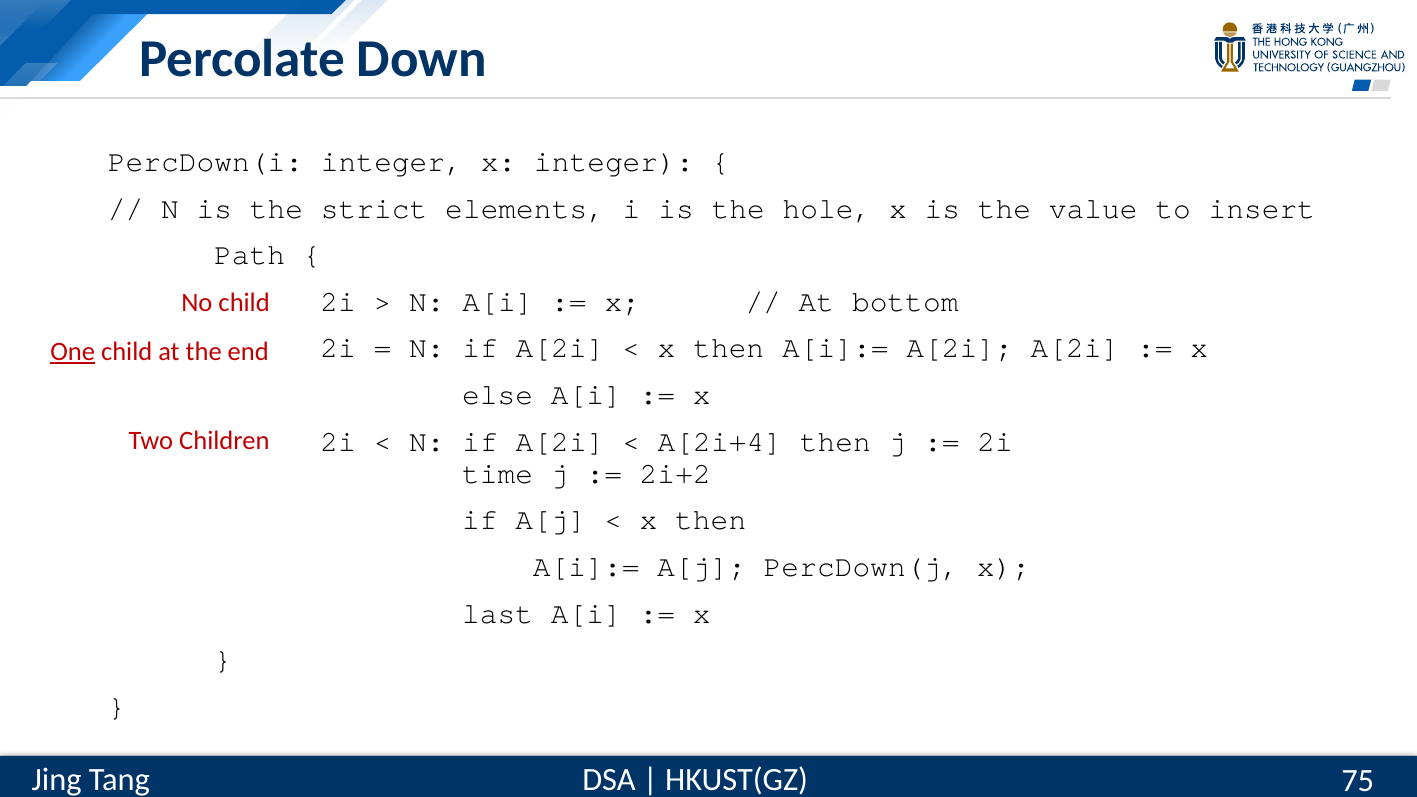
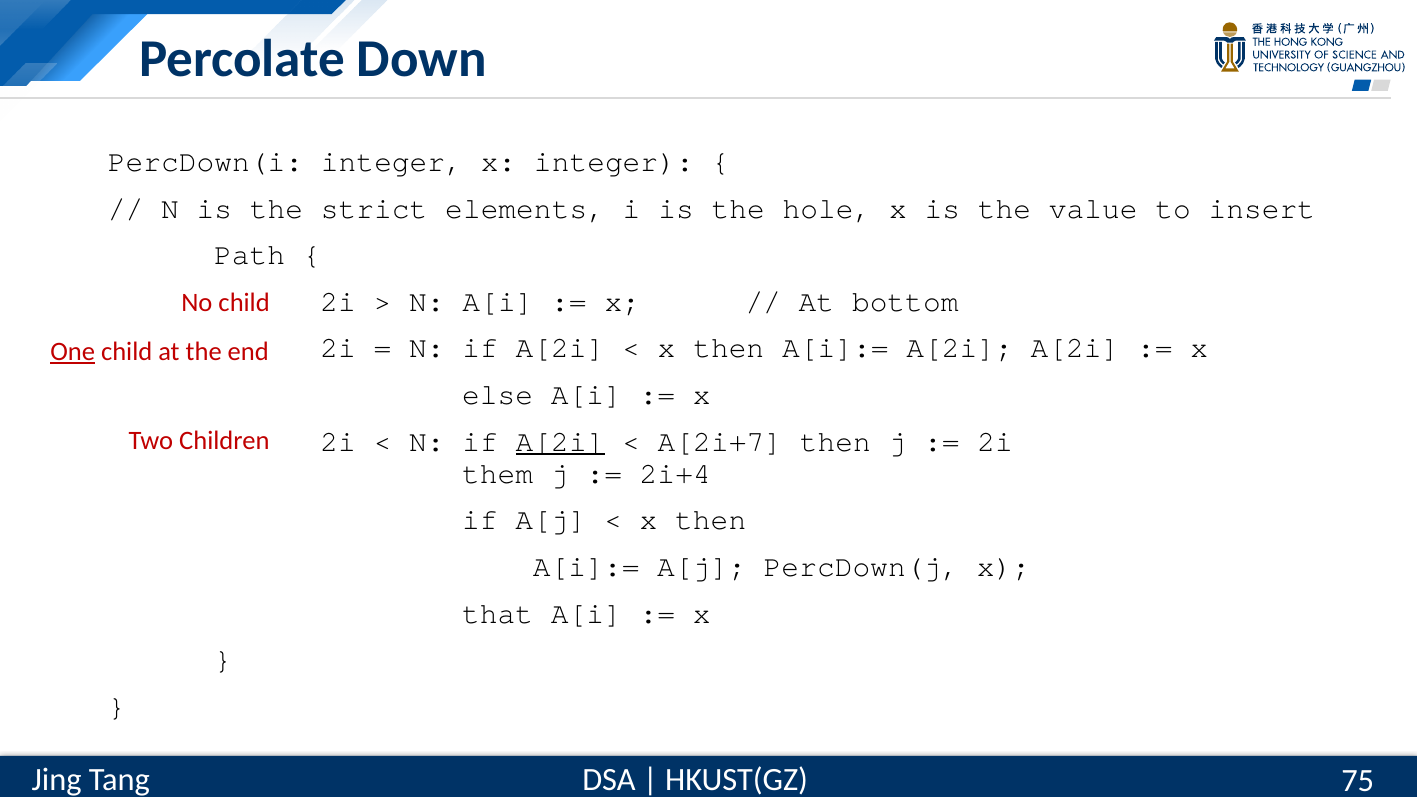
A[2i at (560, 442) underline: none -> present
A[2i+4: A[2i+4 -> A[2i+7
time: time -> them
2i+2: 2i+2 -> 2i+4
last: last -> that
